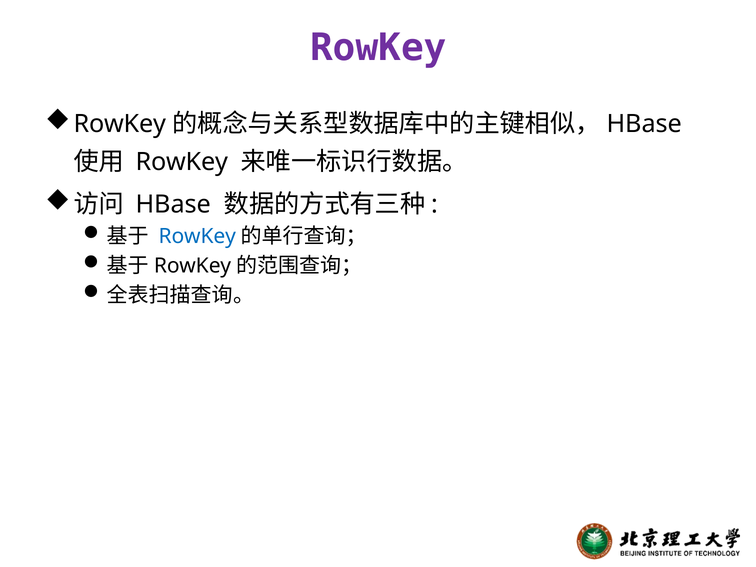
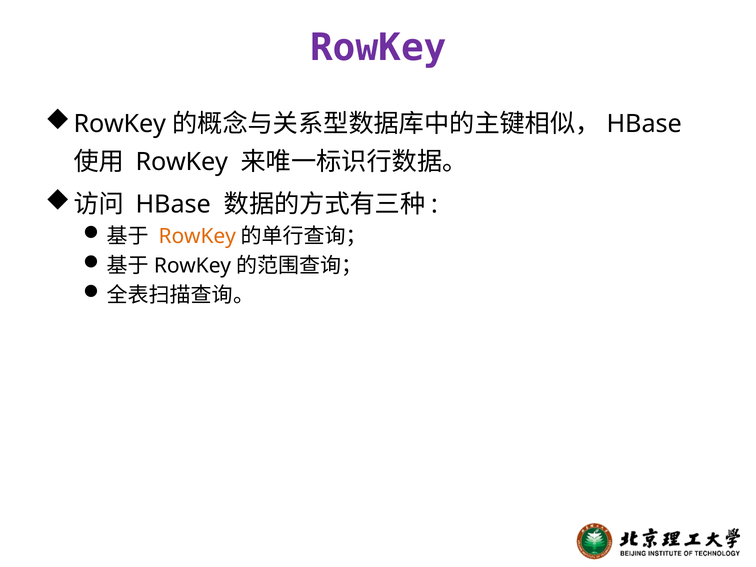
RowKey at (197, 236) colour: blue -> orange
